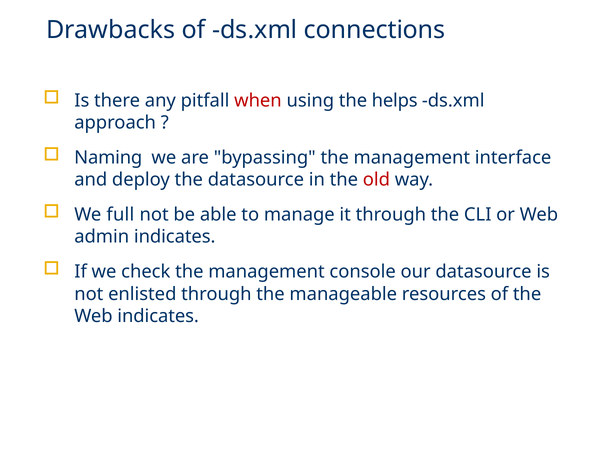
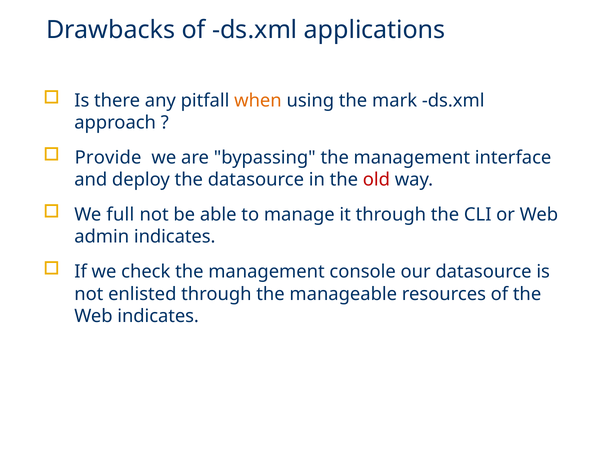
connections: connections -> applications
when colour: red -> orange
helps: helps -> mark
Naming: Naming -> Provide
